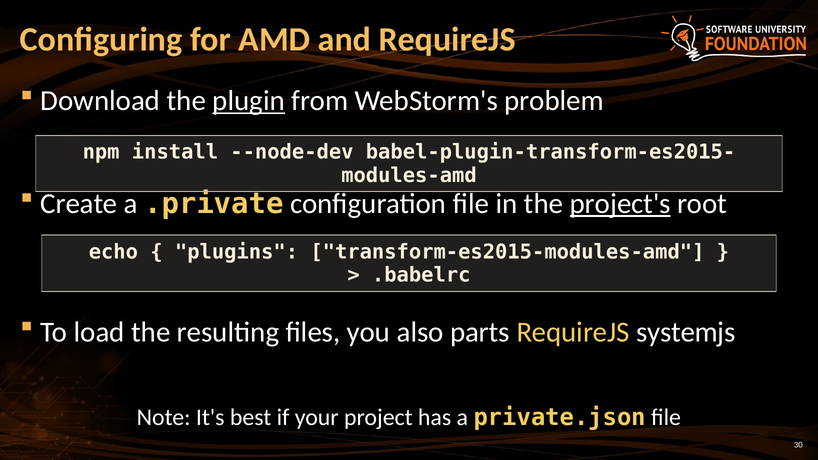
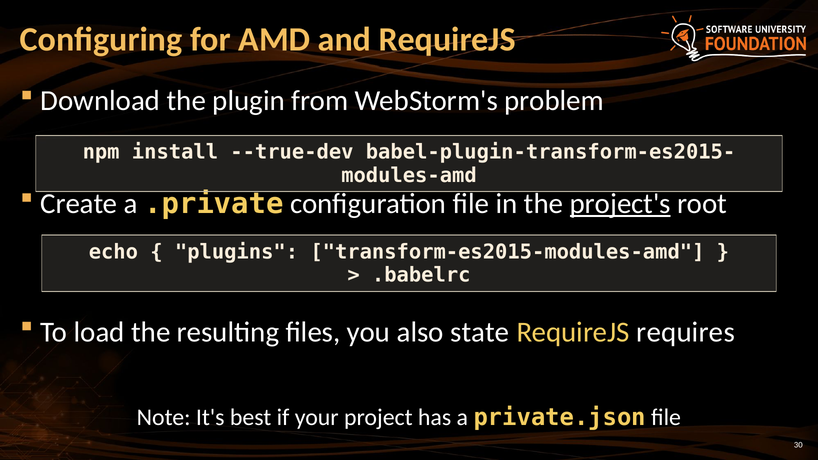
plugin underline: present -> none
--node-dev: --node-dev -> --true-dev
parts: parts -> state
systemjs: systemjs -> requires
